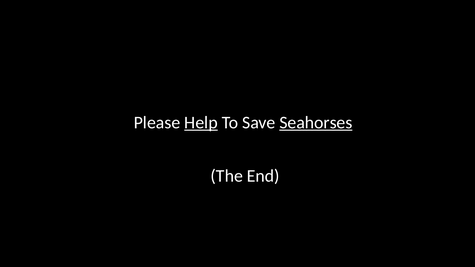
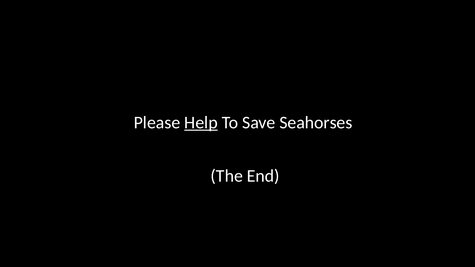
Seahorses underline: present -> none
